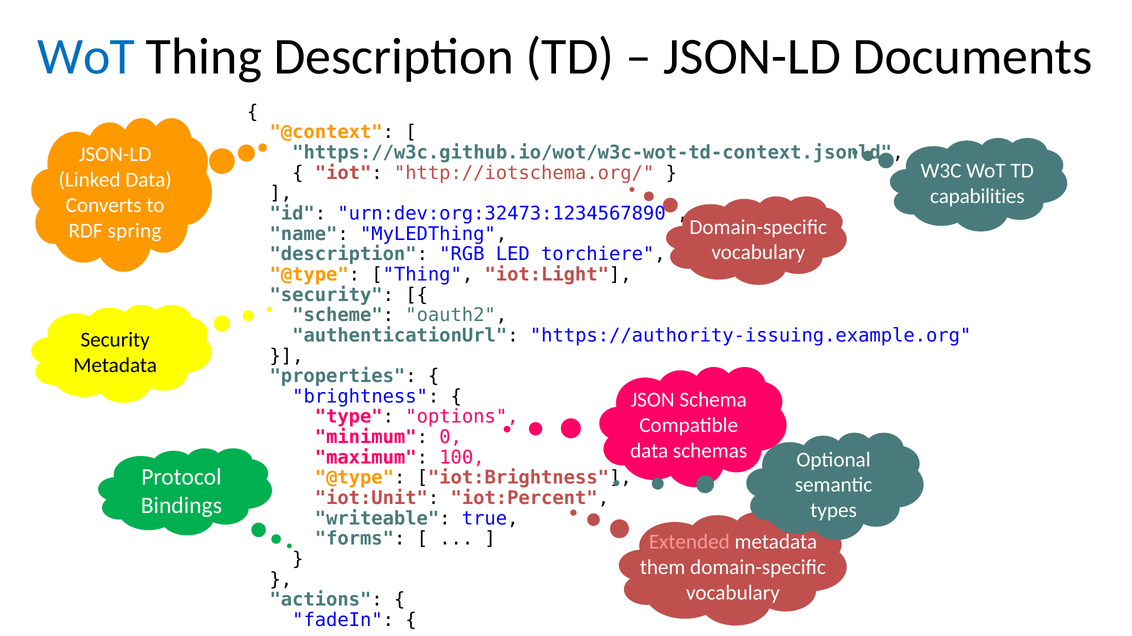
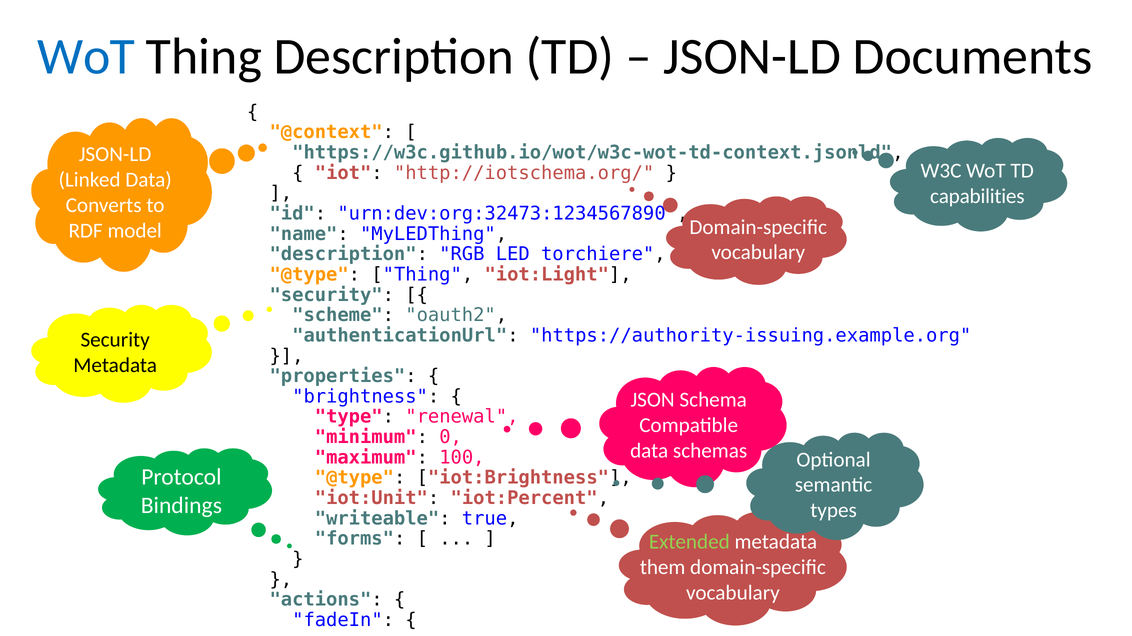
spring: spring -> model
options: options -> renewal
Extended colour: pink -> light green
